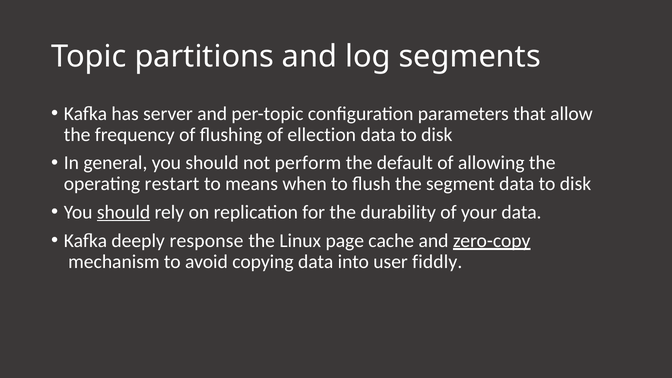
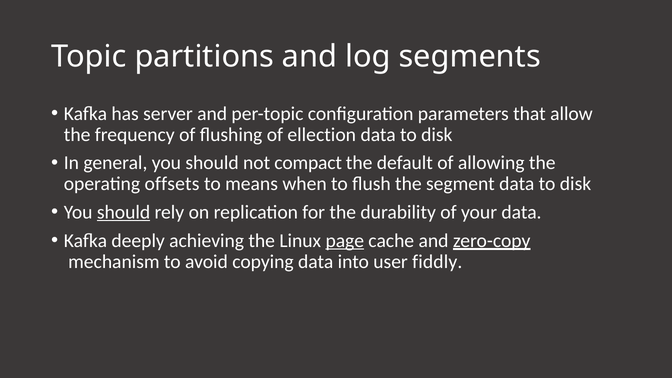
perform: perform -> compact
restart: restart -> offsets
response: response -> achieving
page underline: none -> present
